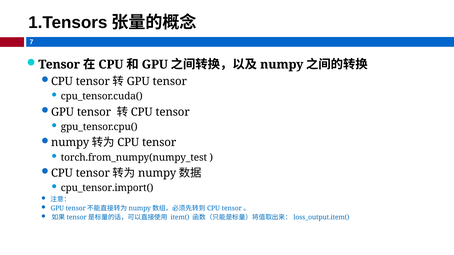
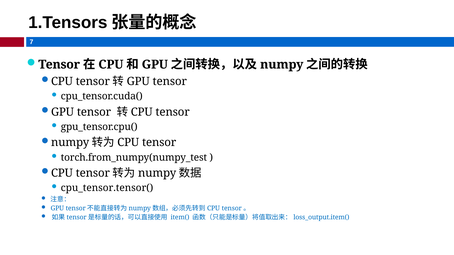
cpu_tensor.import(: cpu_tensor.import( -> cpu_tensor.tensor(
